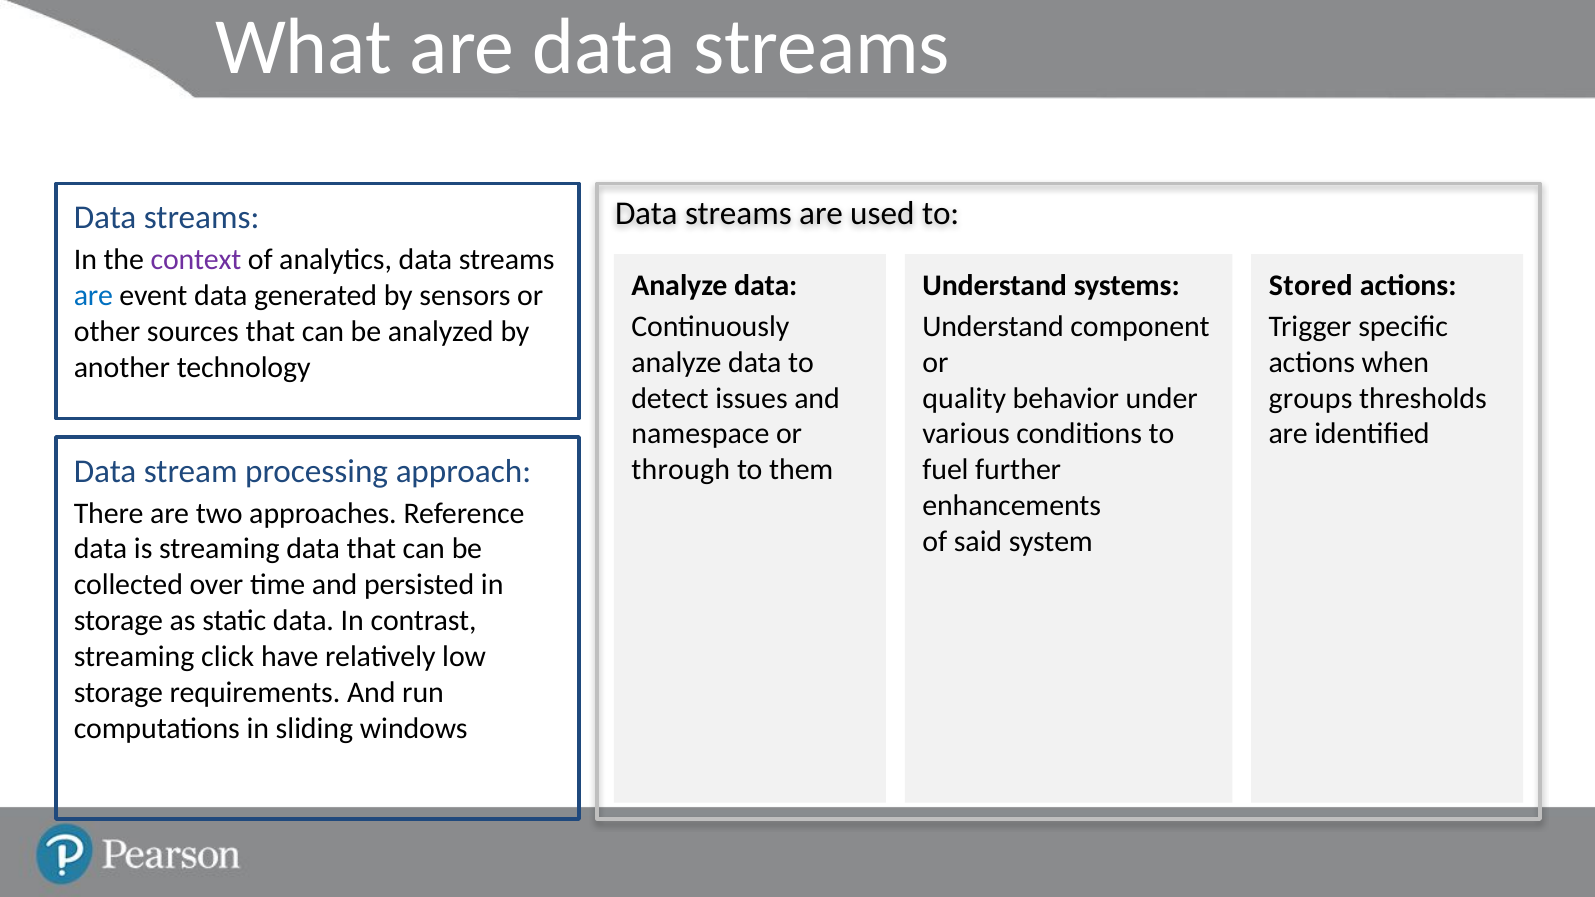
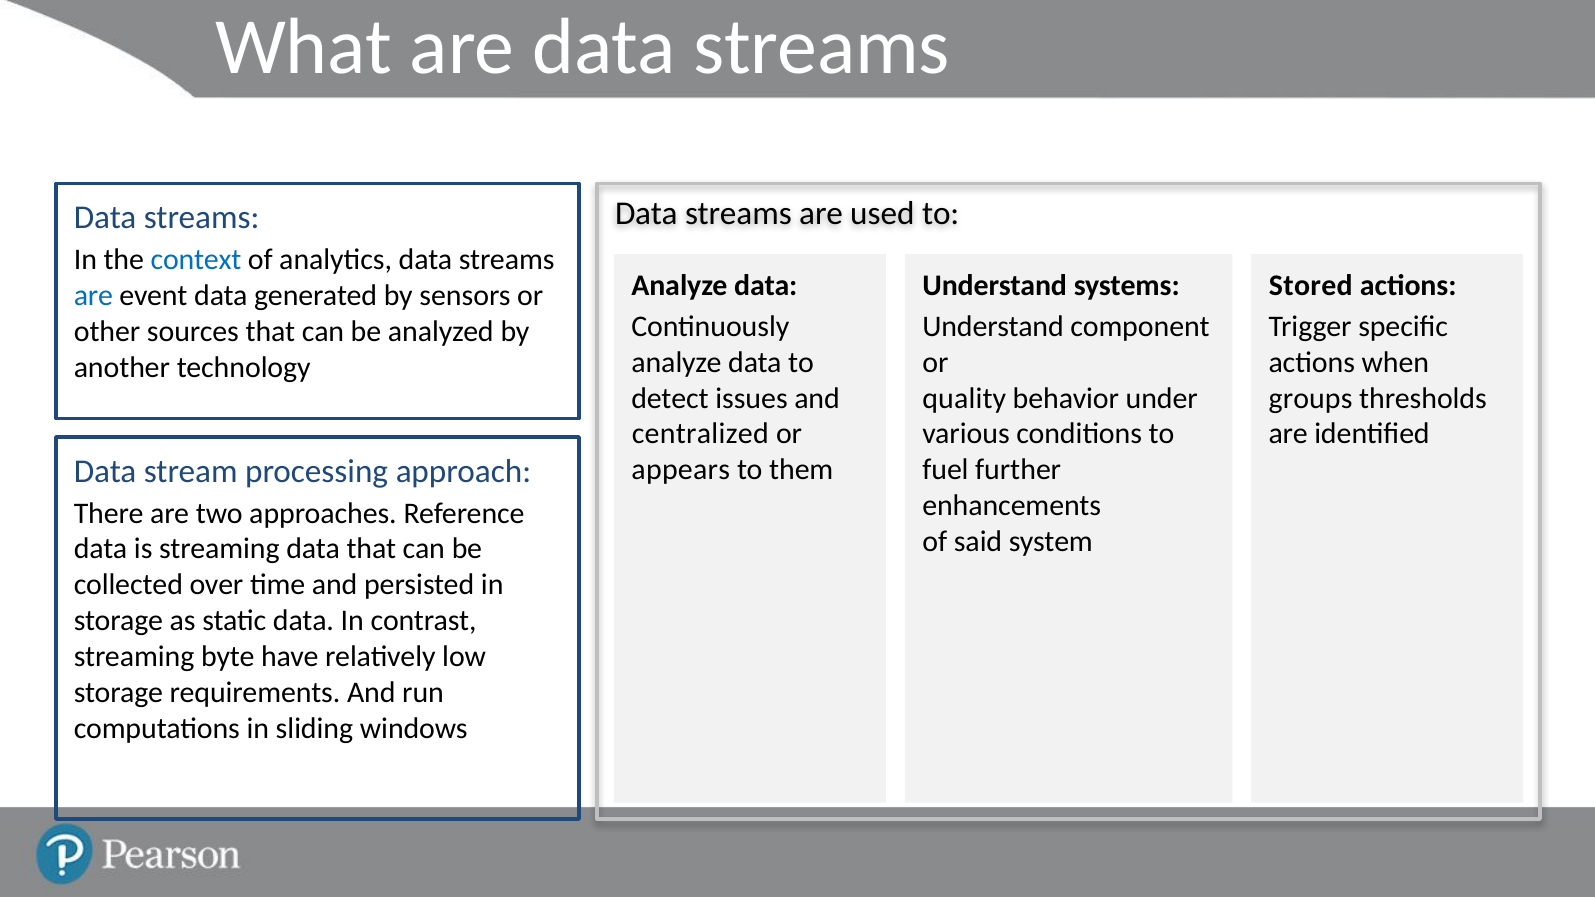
context colour: purple -> blue
namespace: namespace -> centralized
through: through -> appears
streaming click: click -> byte
